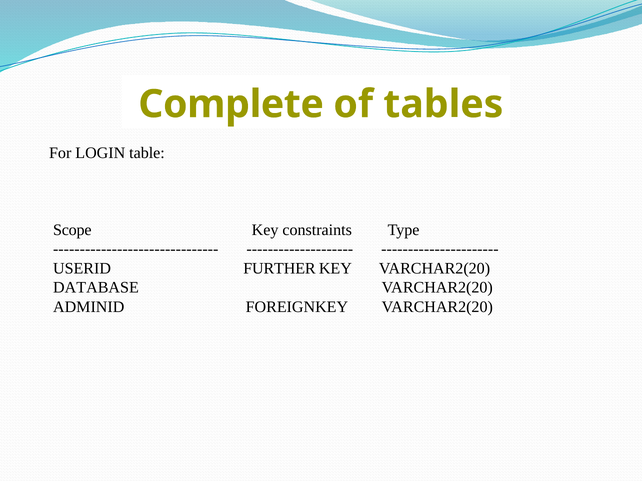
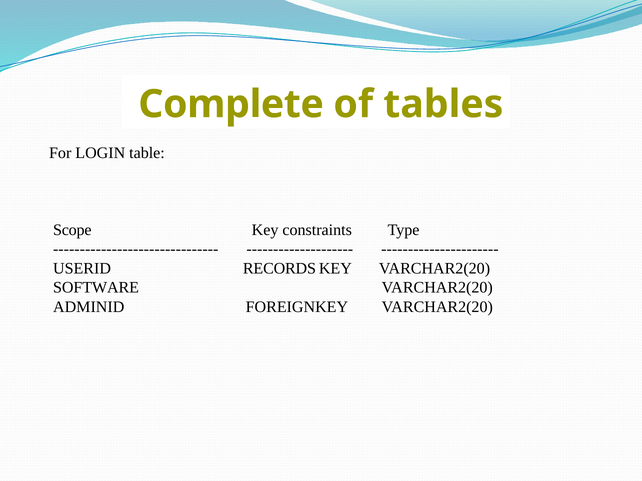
FURTHER: FURTHER -> RECORDS
DATABASE: DATABASE -> SOFTWARE
